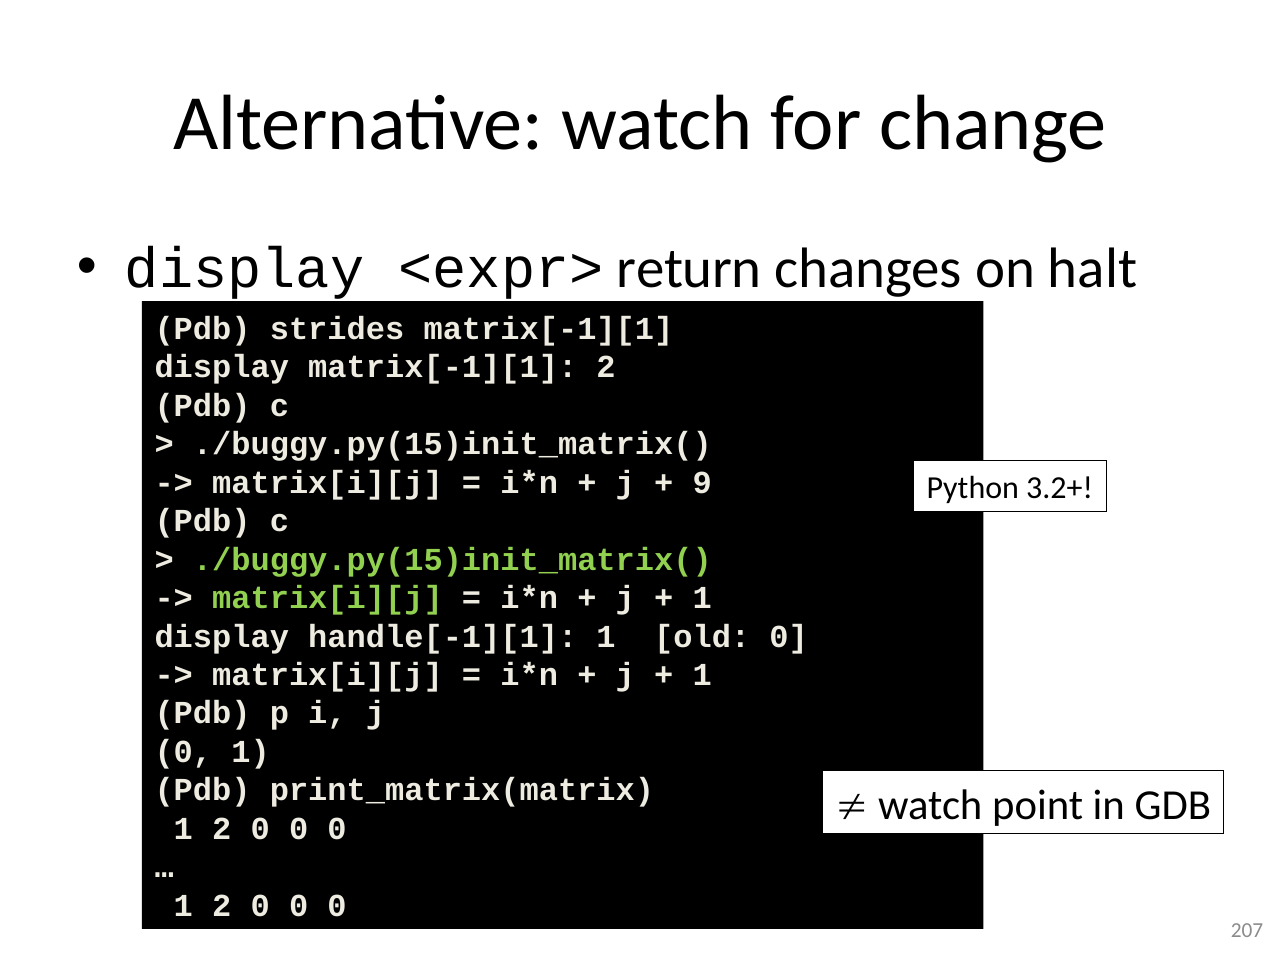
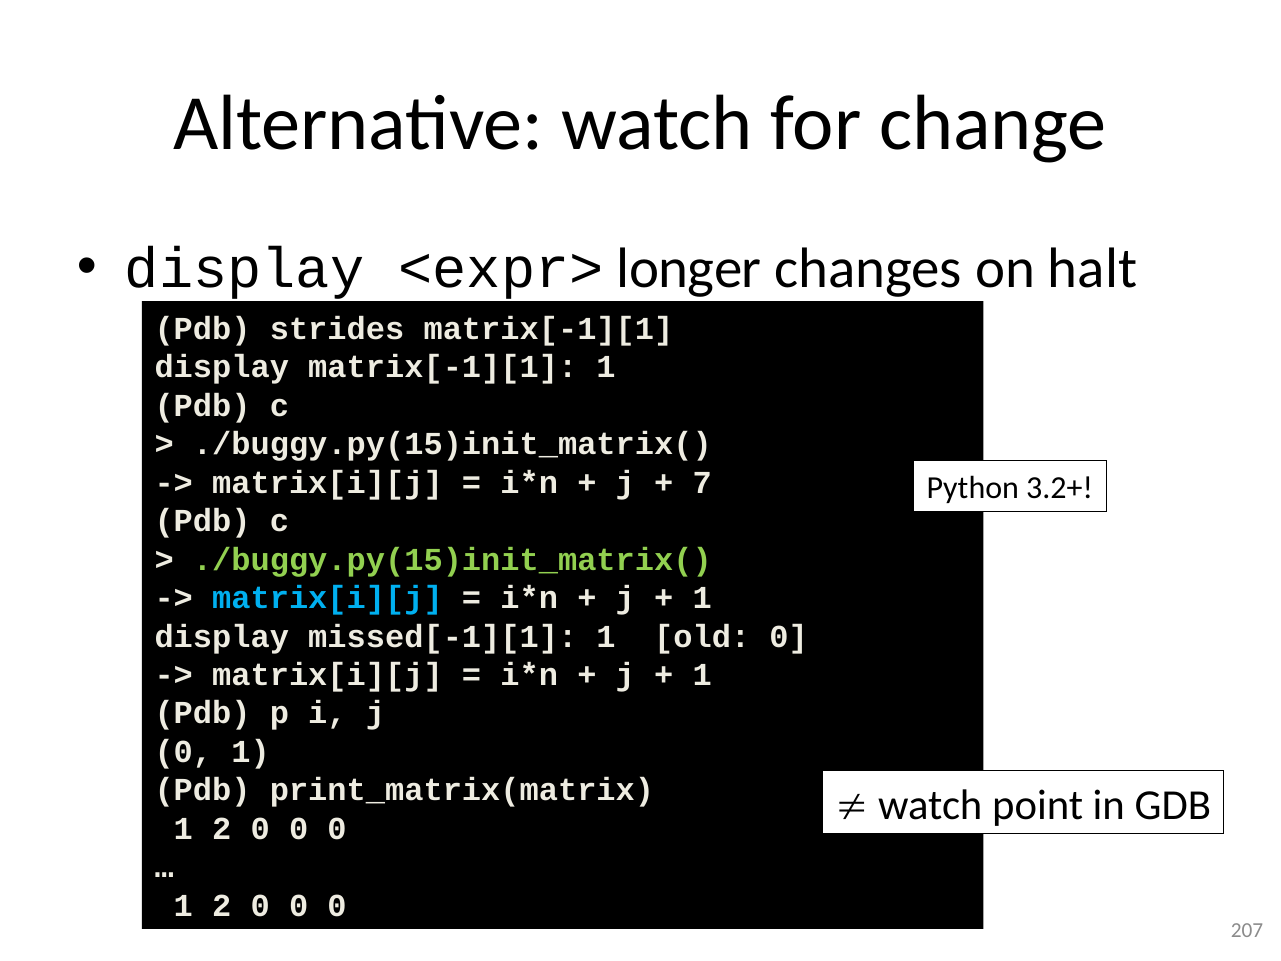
return: return -> longer
matrix[-1][1 2: 2 -> 1
9: 9 -> 7
matrix[i][j at (327, 598) colour: light green -> light blue
handle[-1][1: handle[-1][1 -> missed[-1][1
